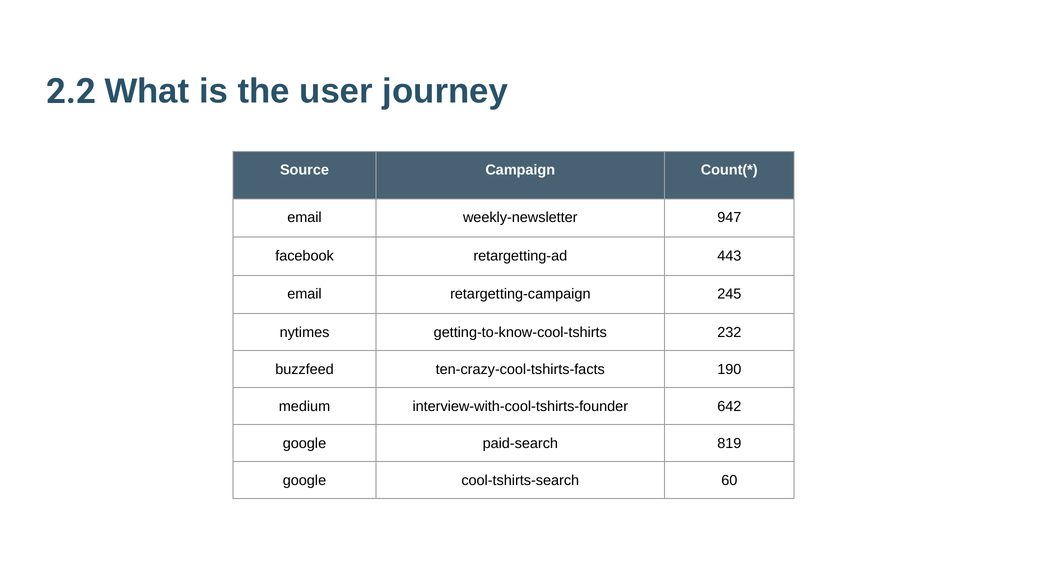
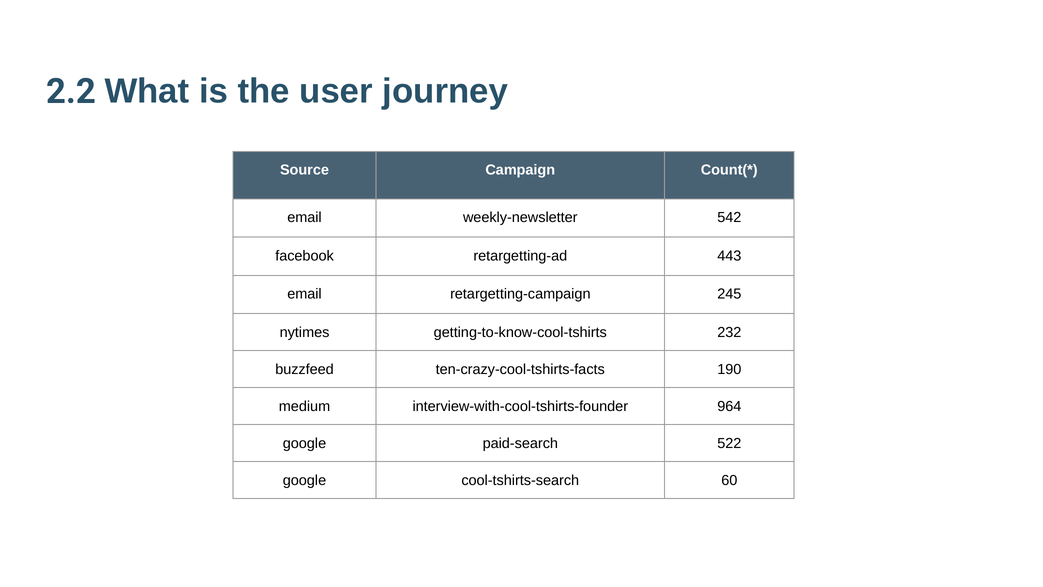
947: 947 -> 542
642: 642 -> 964
819: 819 -> 522
